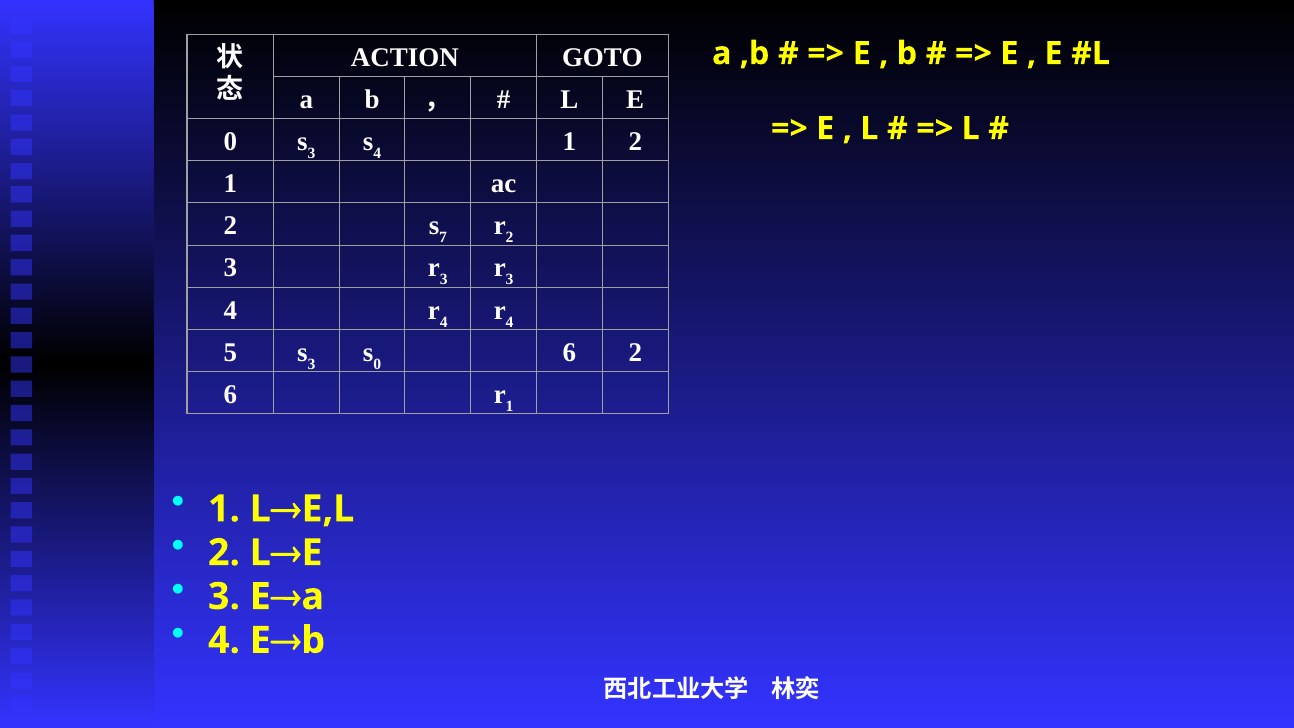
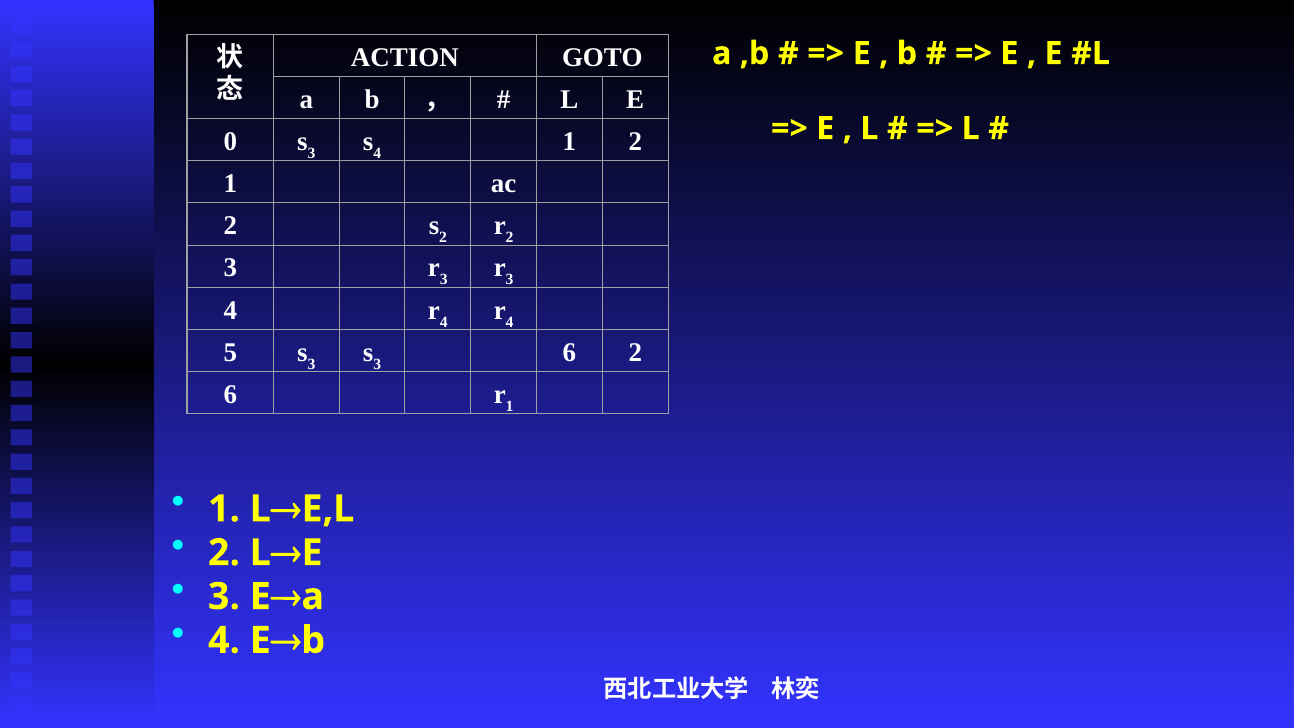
7 at (443, 238): 7 -> 2
0 at (377, 364): 0 -> 3
